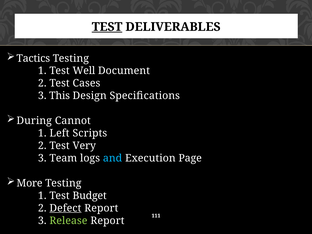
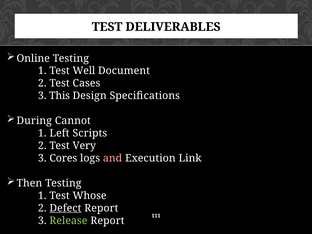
TEST at (107, 27) underline: present -> none
Tactics: Tactics -> Online
Team: Team -> Cores
and colour: light blue -> pink
Page: Page -> Link
More: More -> Then
Budget: Budget -> Whose
